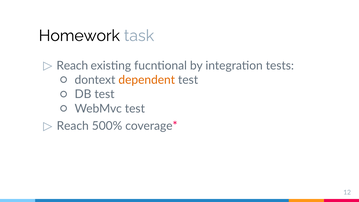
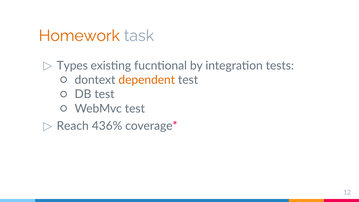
Homework colour: black -> orange
Reach at (72, 66): Reach -> Types
500%: 500% -> 436%
